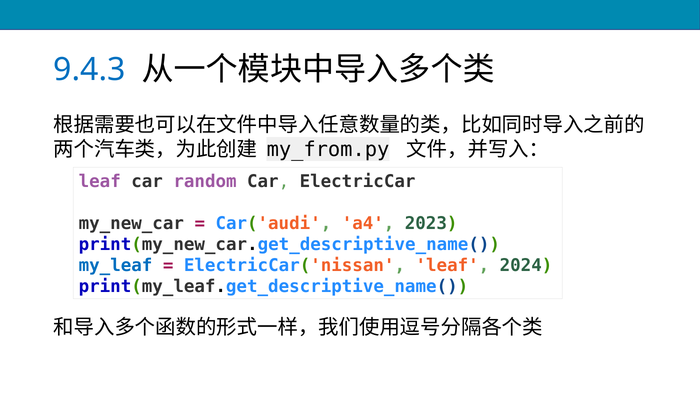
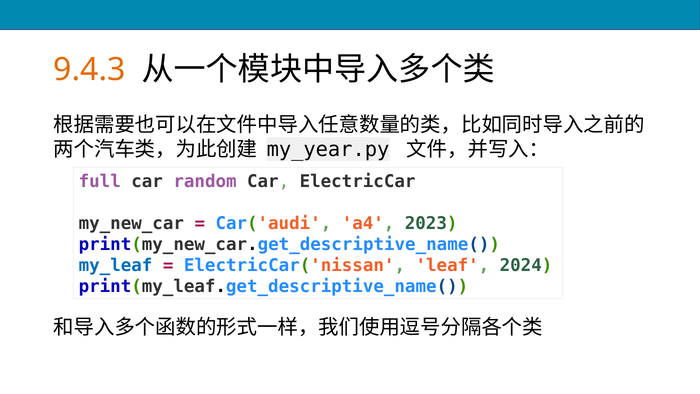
9.4.3 colour: blue -> orange
my_from.py: my_from.py -> my_year.py
leaf at (100, 182): leaf -> full
